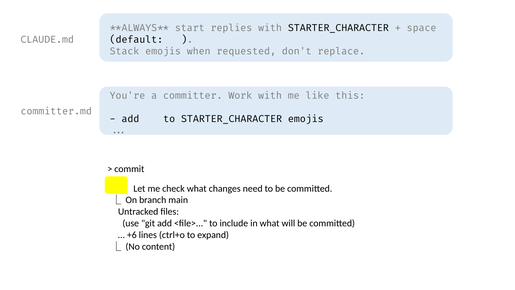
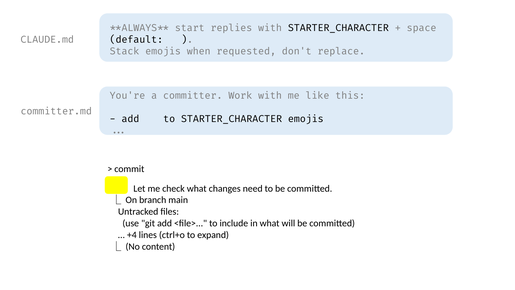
+6: +6 -> +4
